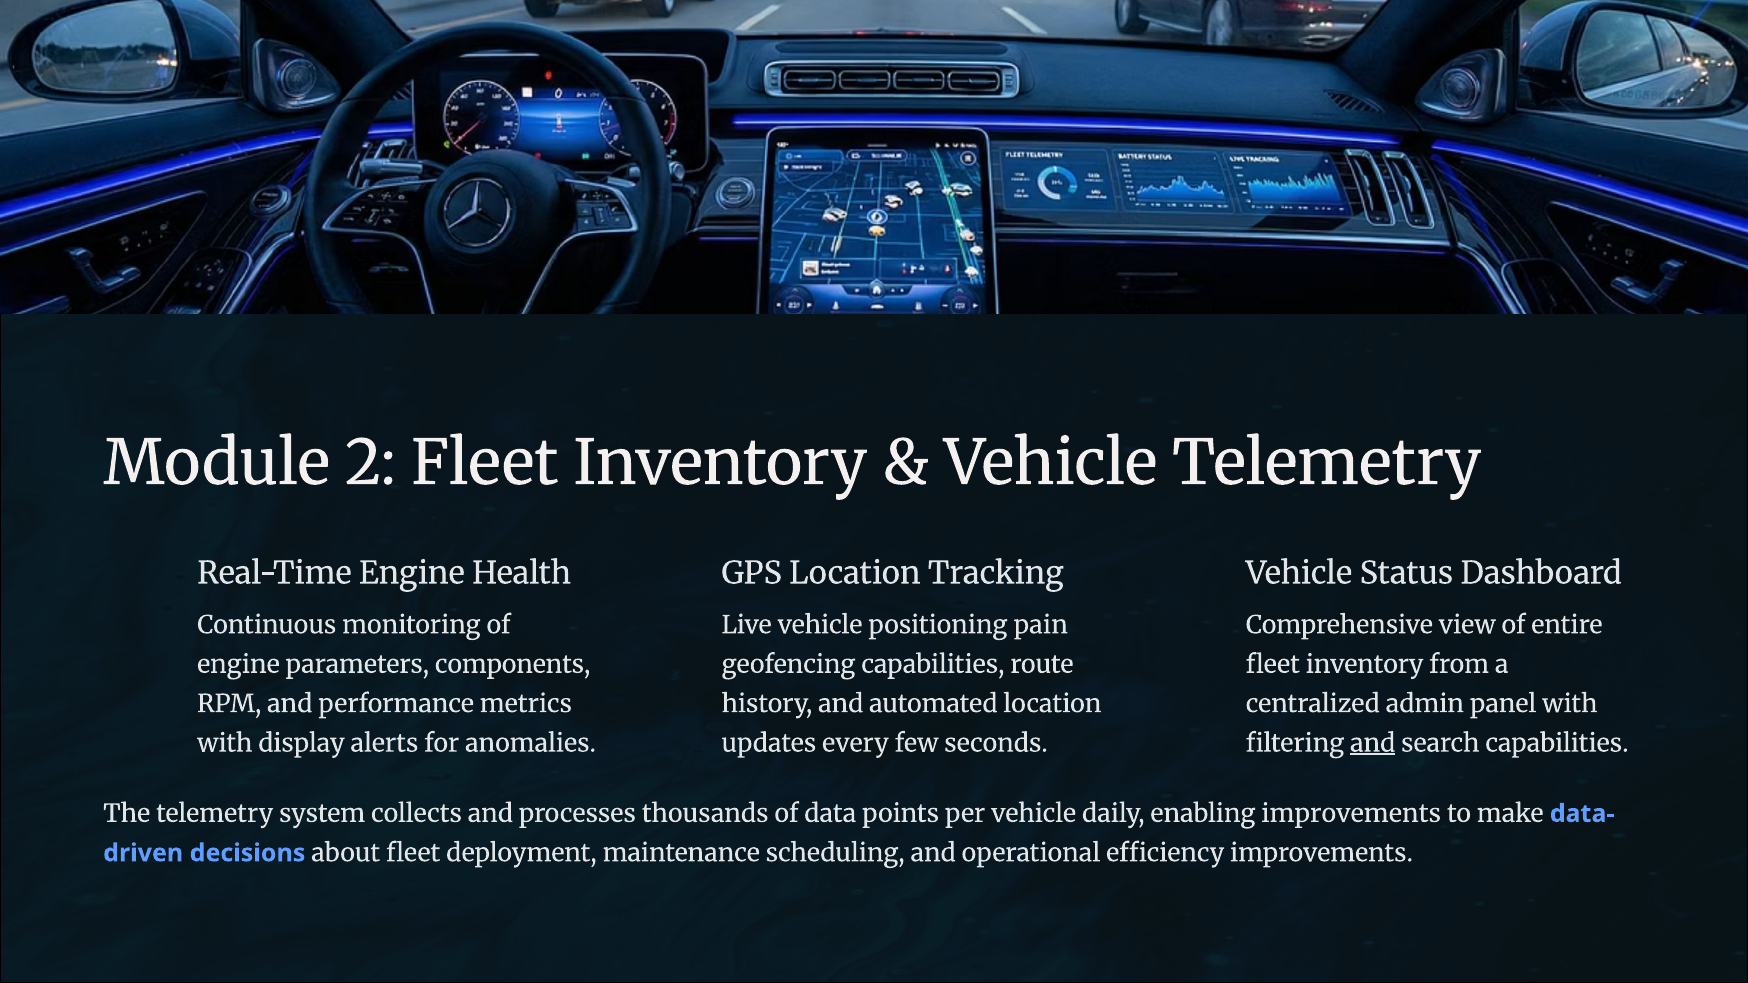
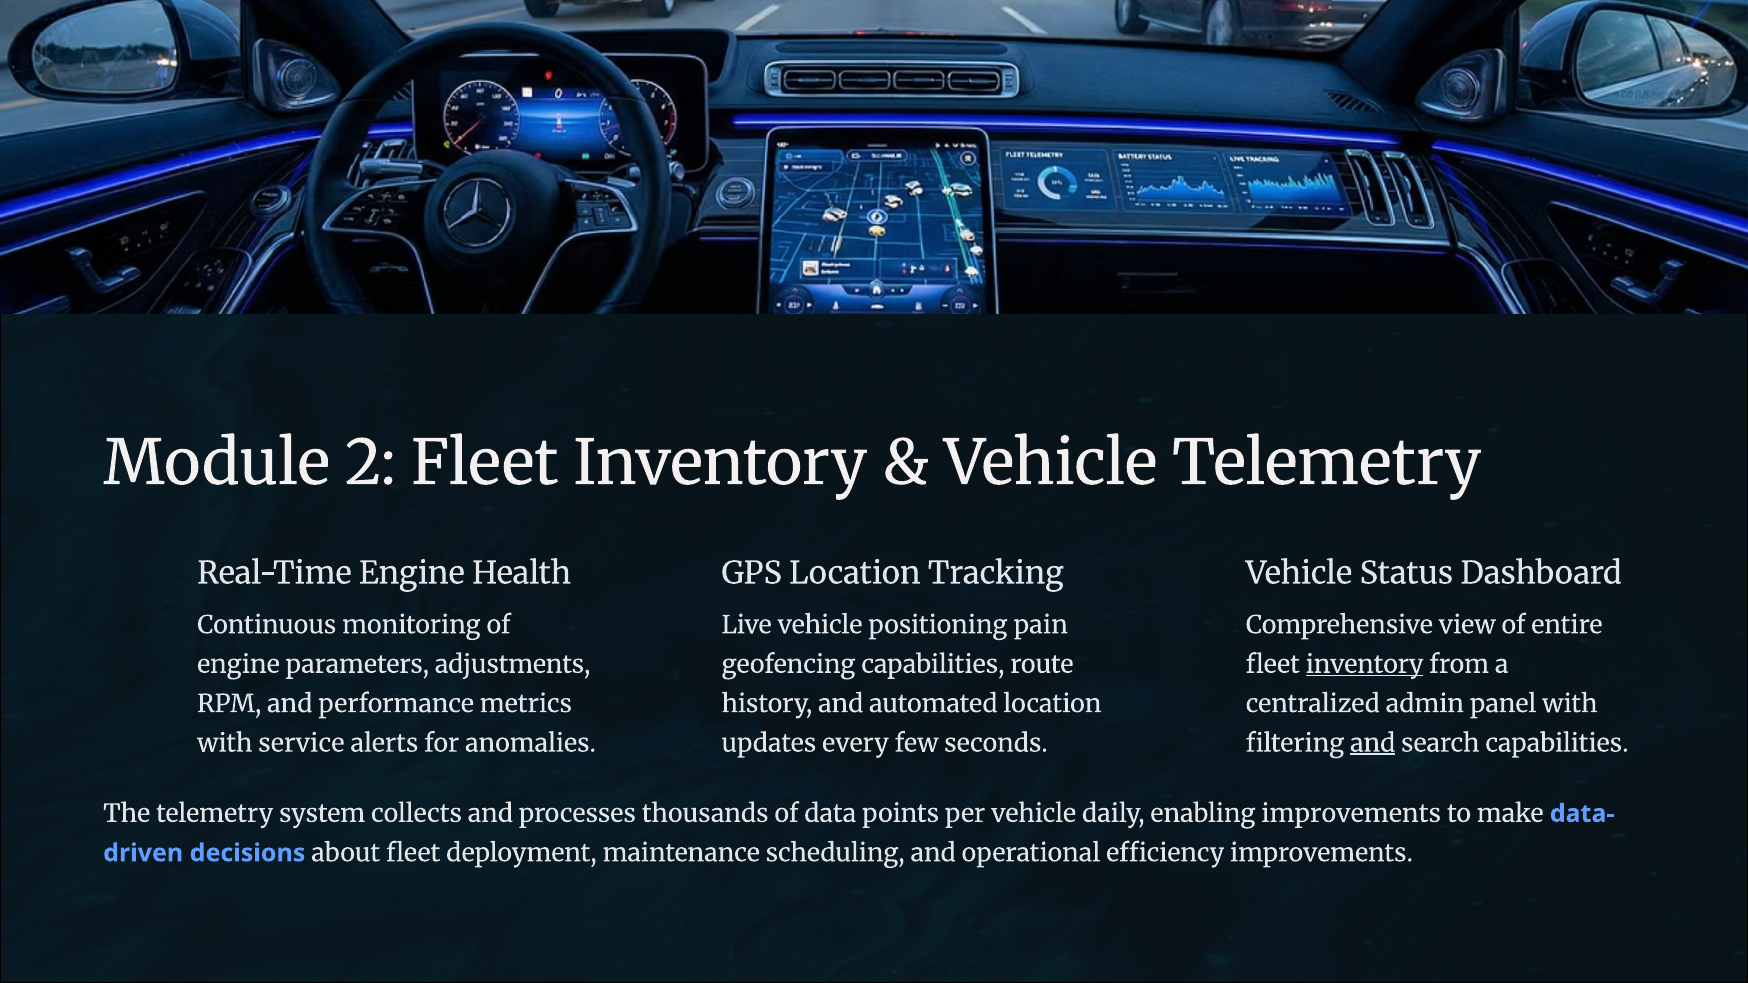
components: components -> adjustments
inventory at (1365, 665) underline: none -> present
display: display -> service
